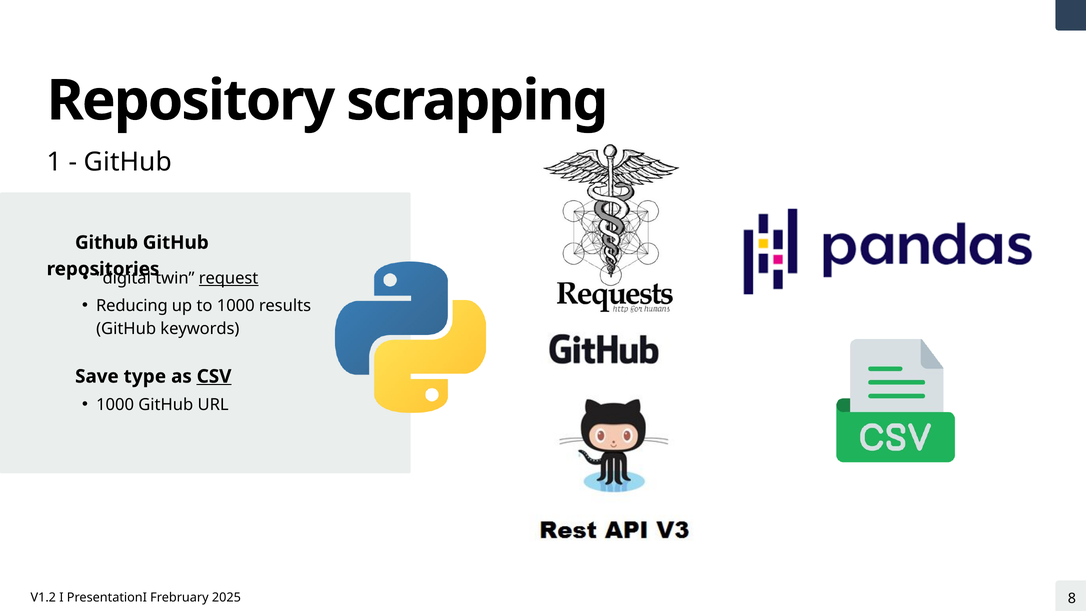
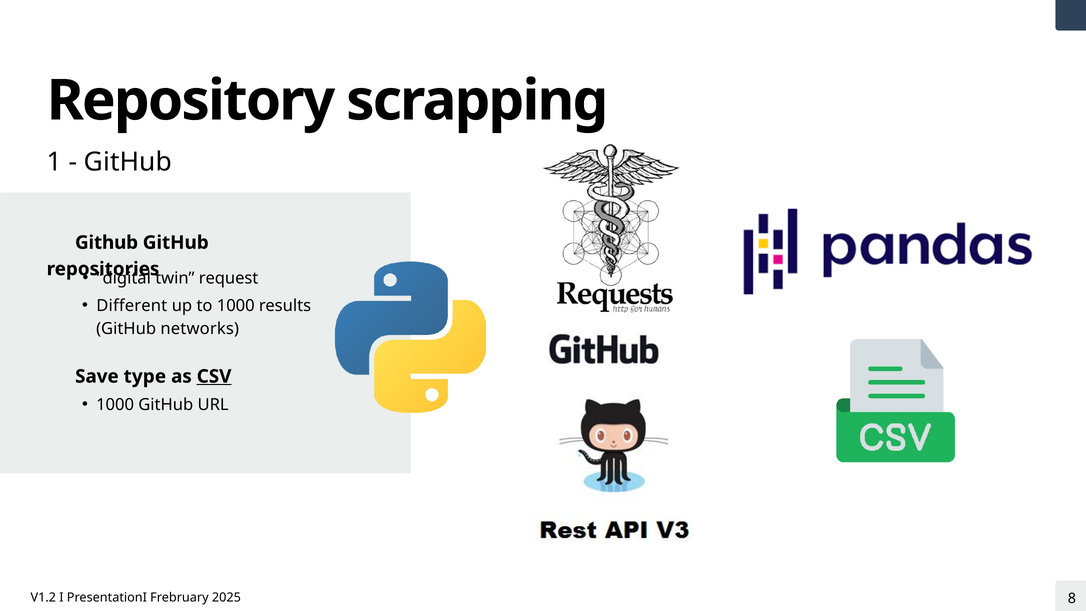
request underline: present -> none
Reducing: Reducing -> Different
keywords: keywords -> networks
